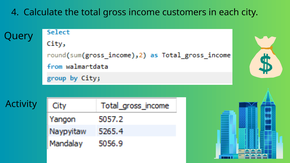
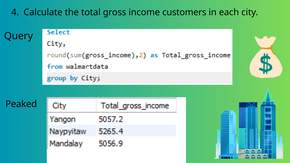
Activity: Activity -> Peaked
